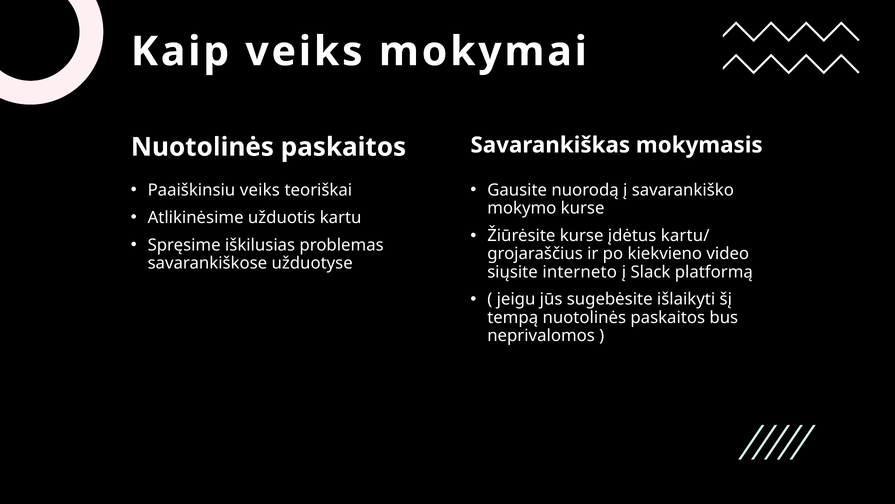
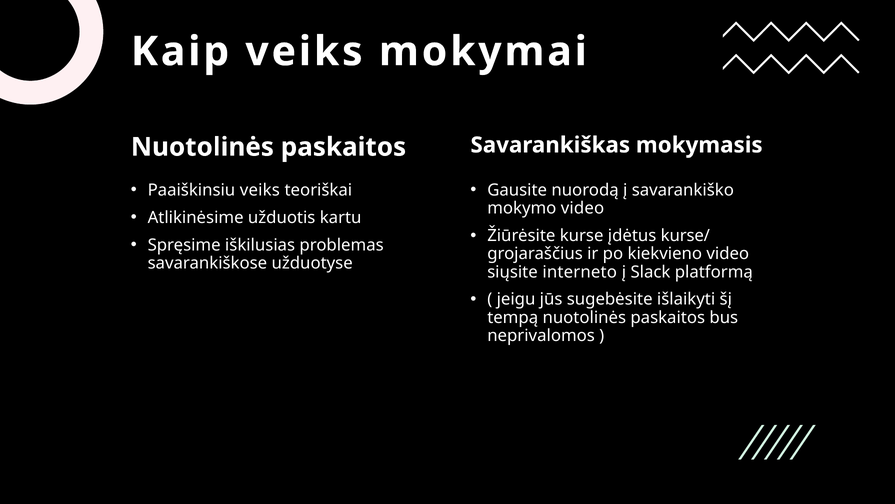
mokymo kurse: kurse -> video
kartu/: kartu/ -> kurse/
